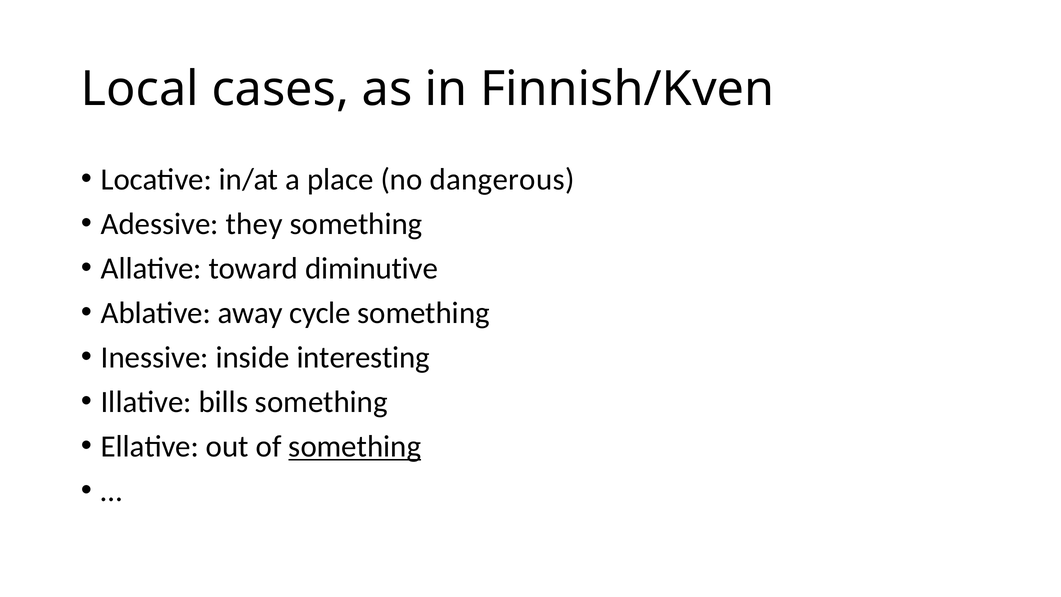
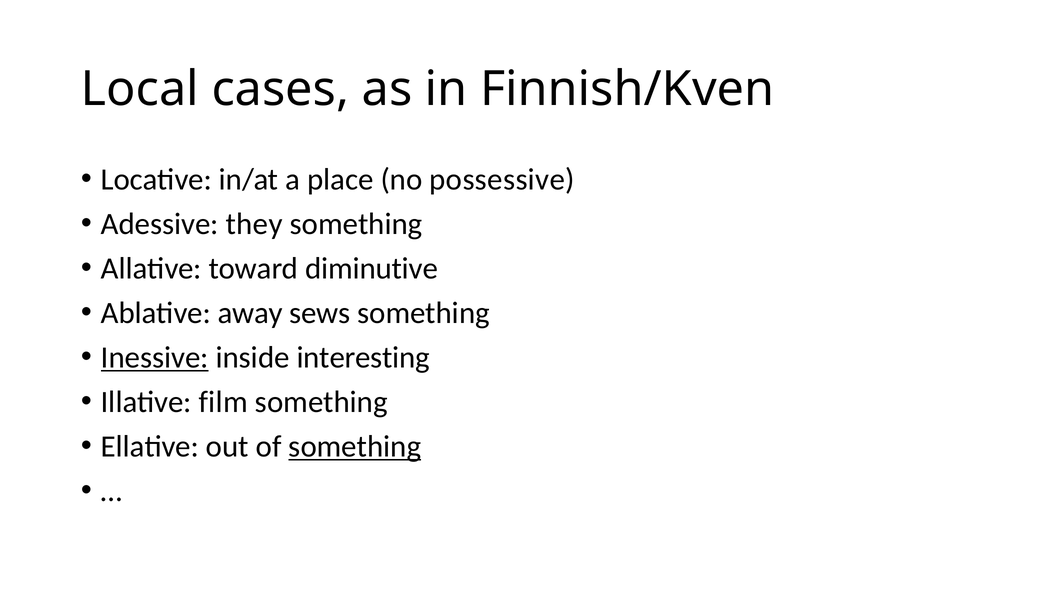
dangerous: dangerous -> possessive
cycle: cycle -> sews
Inessive underline: none -> present
bills: bills -> film
